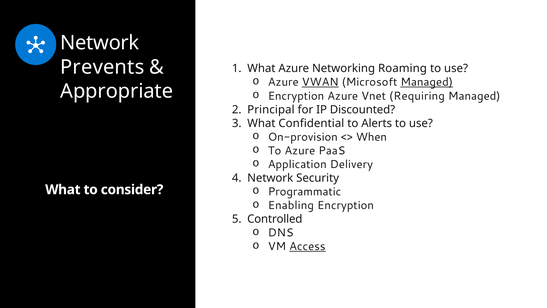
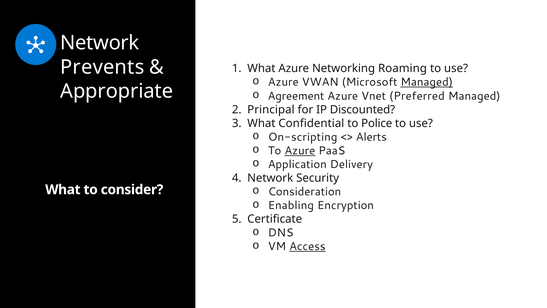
VWAN underline: present -> none
Encryption at (296, 96): Encryption -> Agreement
Requiring: Requiring -> Preferred
Alerts: Alerts -> Police
On-provision: On-provision -> On-scripting
When: When -> Alerts
Azure at (300, 151) underline: none -> present
Programmatic: Programmatic -> Consideration
Controlled: Controlled -> Certificate
